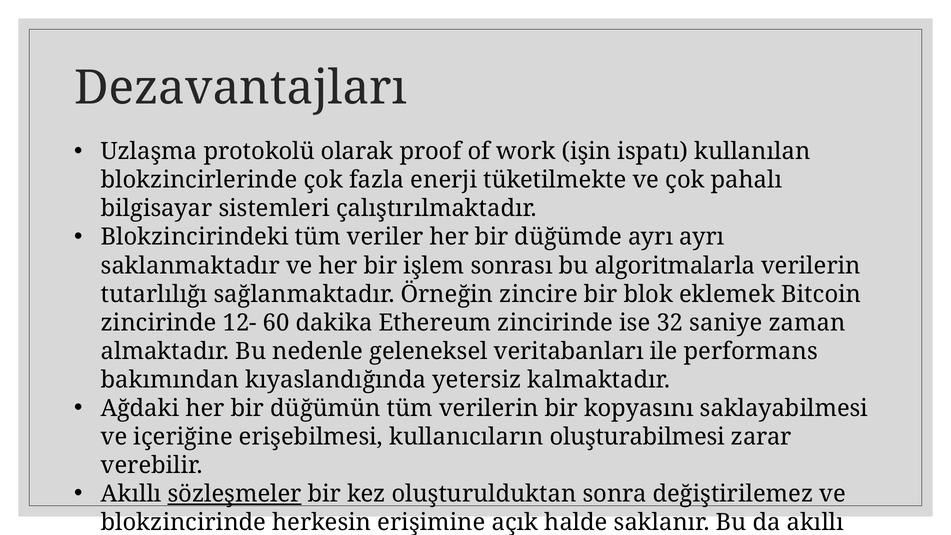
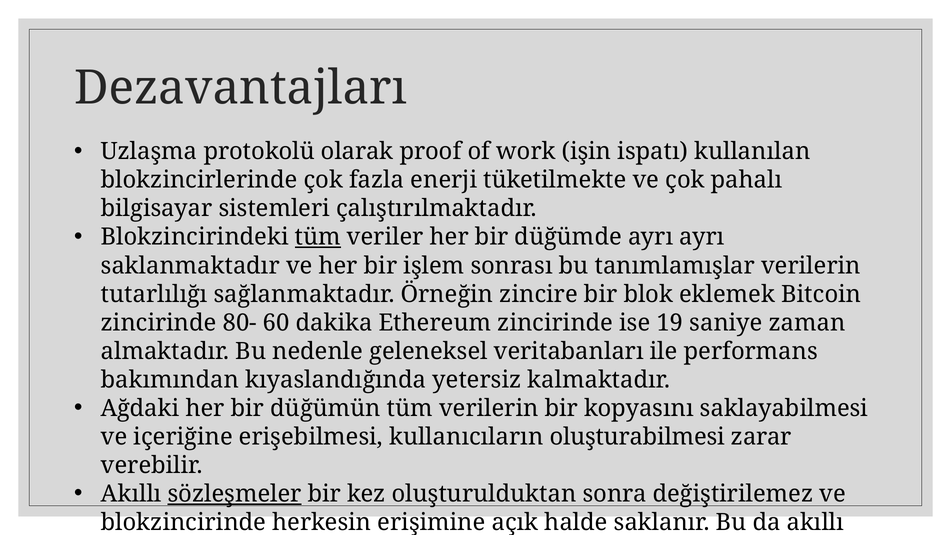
tüm at (318, 237) underline: none -> present
algoritmalarla: algoritmalarla -> tanımlamışlar
12-: 12- -> 80-
32: 32 -> 19
